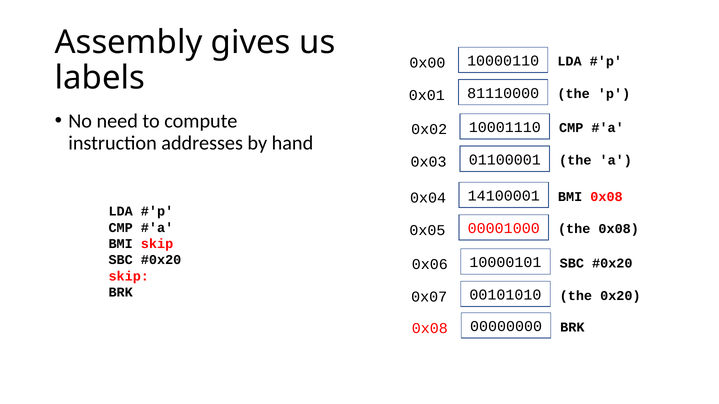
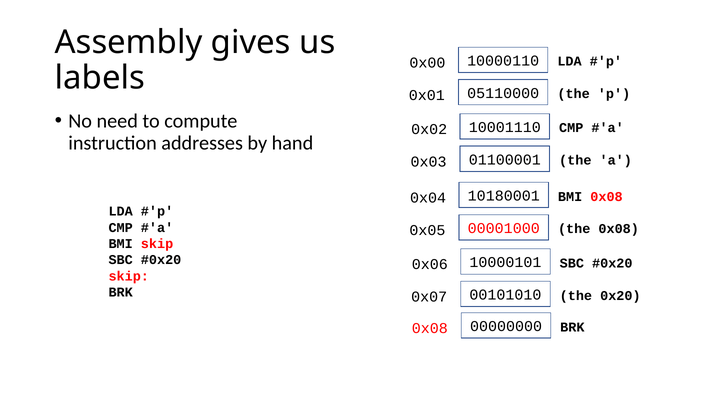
81110000: 81110000 -> 05110000
14100001: 14100001 -> 10180001
